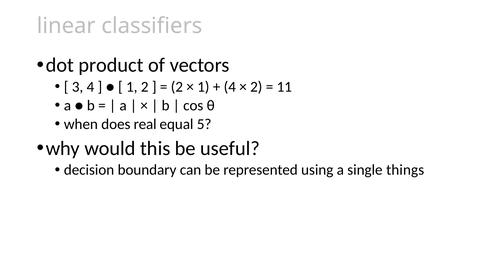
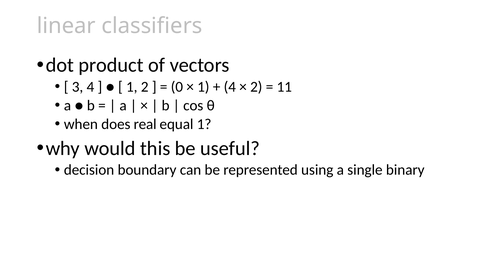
2 at (177, 87): 2 -> 0
equal 5: 5 -> 1
things: things -> binary
